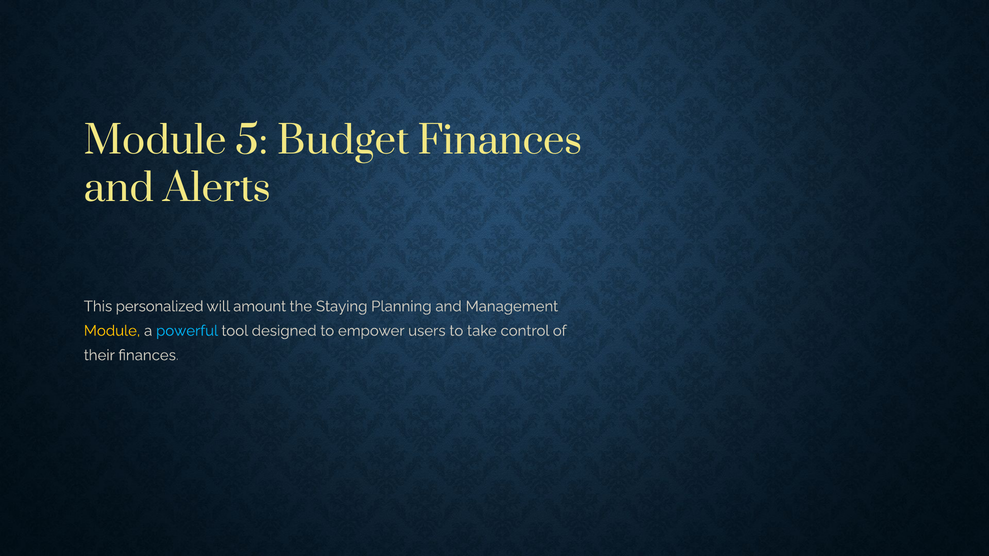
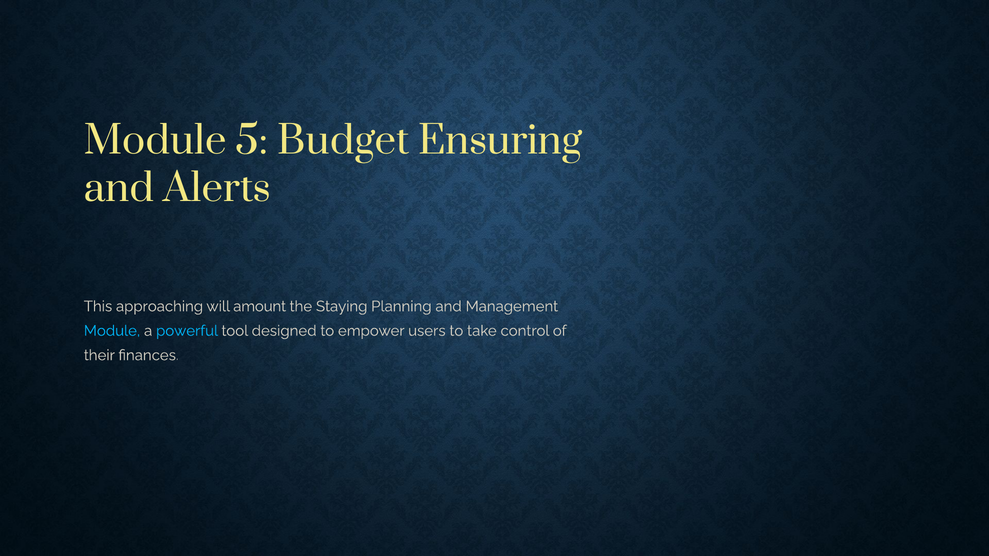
Budget Finances: Finances -> Ensuring
personalized: personalized -> approaching
Module at (112, 331) colour: yellow -> light blue
